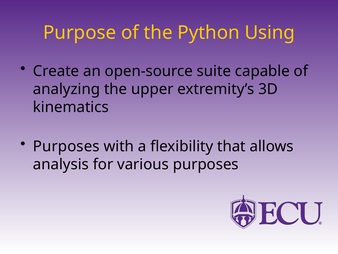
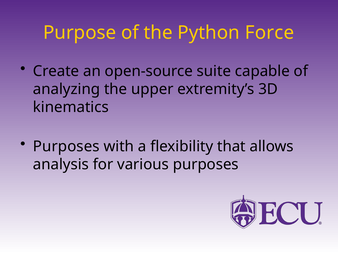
Using: Using -> Force
